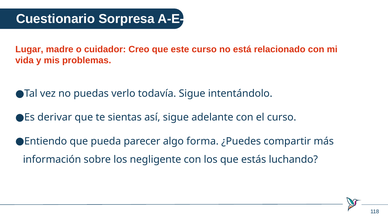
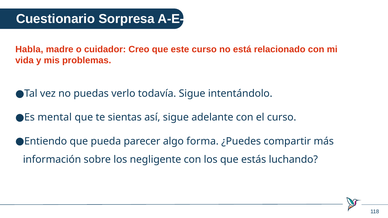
Lugar: Lugar -> Habla
derivar: derivar -> mental
